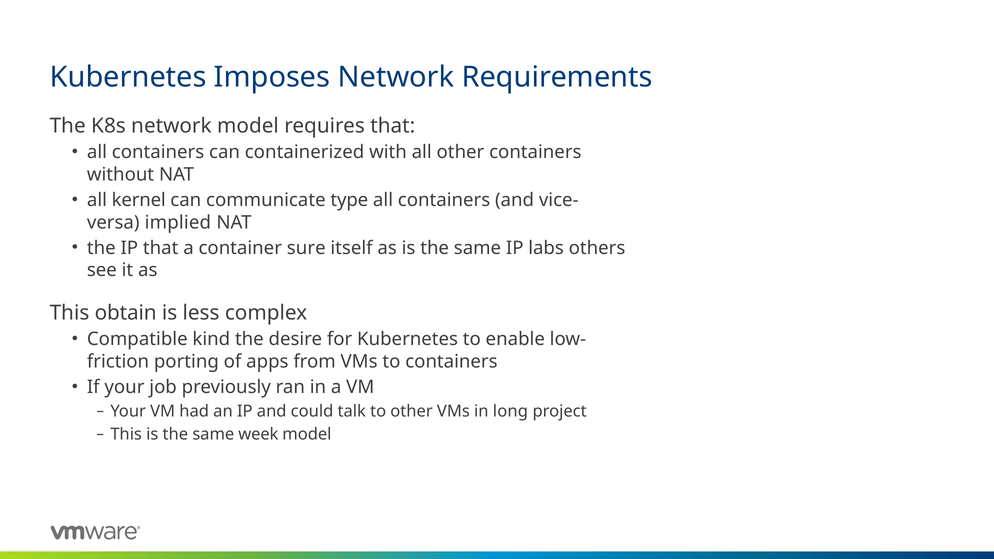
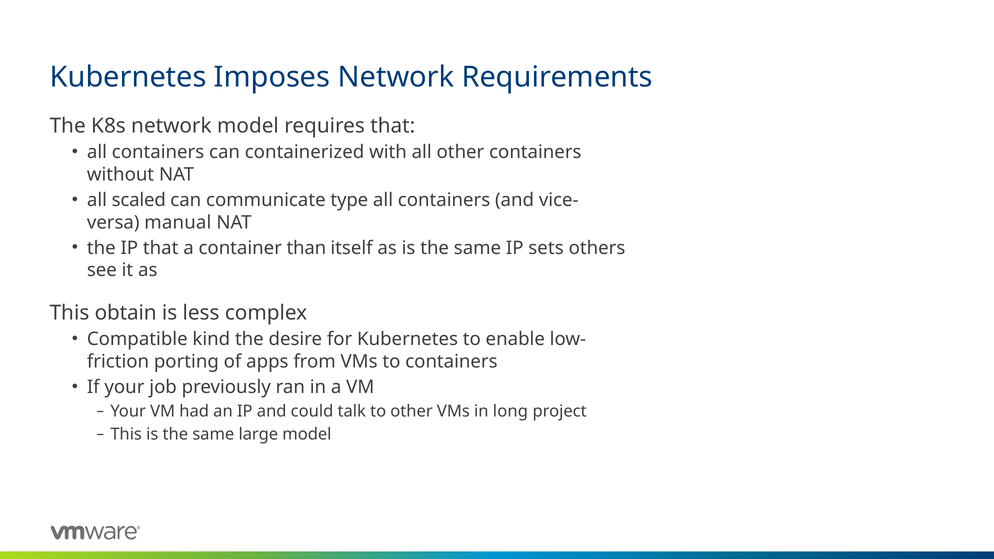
kernel: kernel -> scaled
implied: implied -> manual
sure: sure -> than
labs: labs -> sets
week: week -> large
